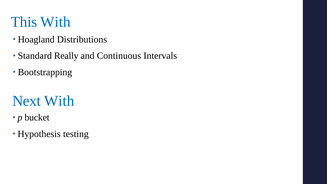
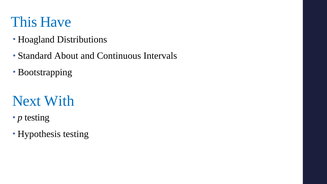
This With: With -> Have
Really: Really -> About
p bucket: bucket -> testing
